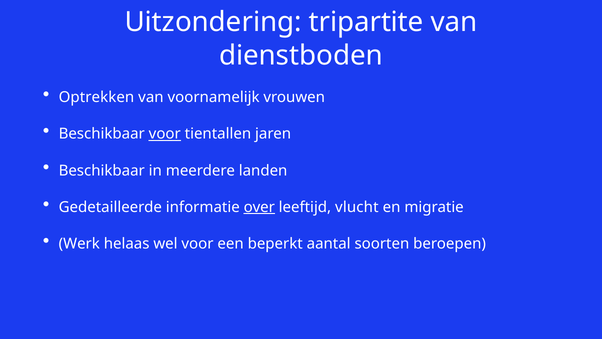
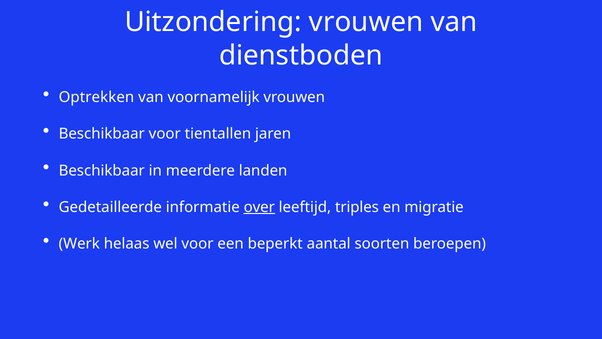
Uitzondering tripartite: tripartite -> vrouwen
voor at (165, 134) underline: present -> none
vlucht: vlucht -> triples
